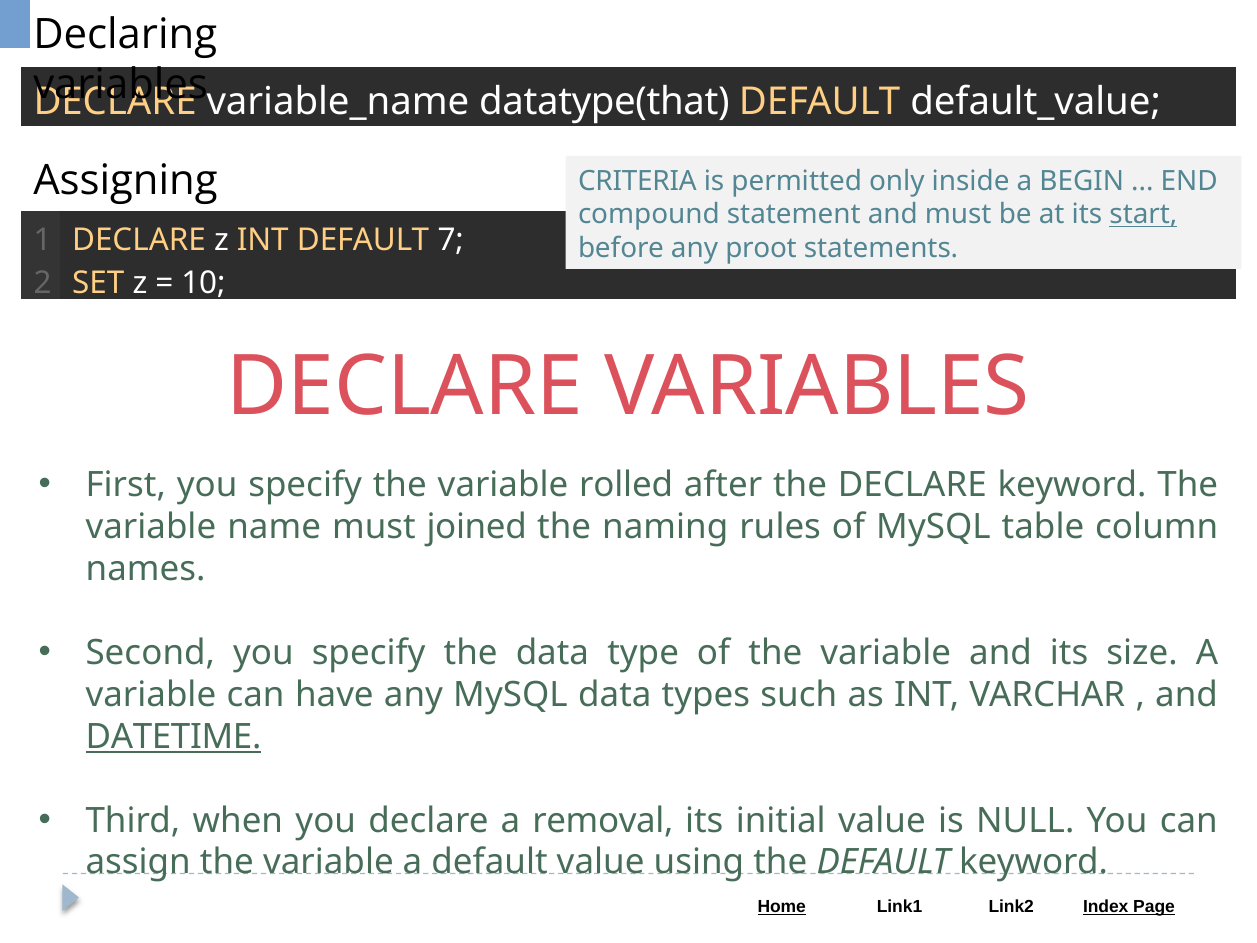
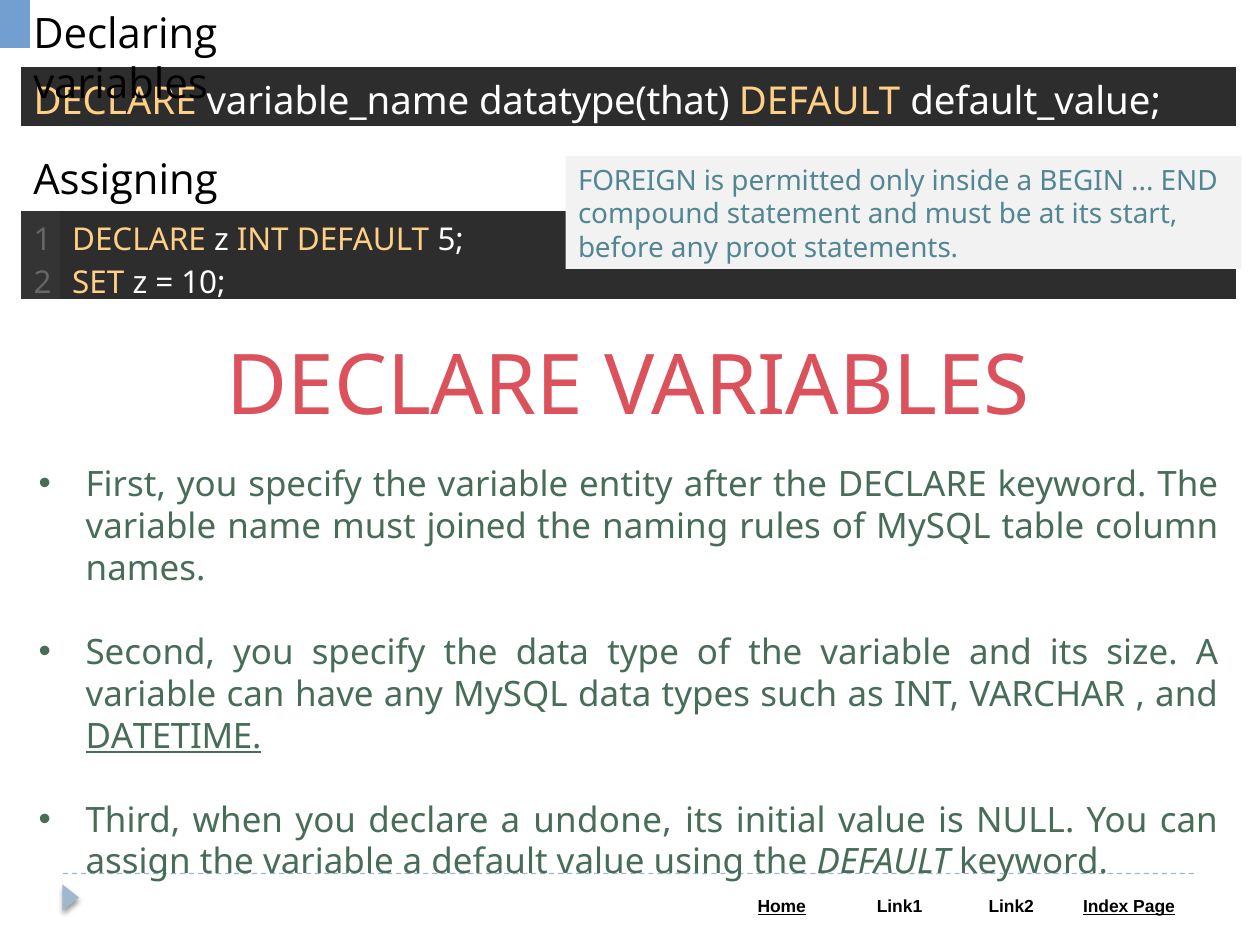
CRITERIA: CRITERIA -> FOREIGN
start underline: present -> none
7: 7 -> 5
rolled: rolled -> entity
removal: removal -> undone
